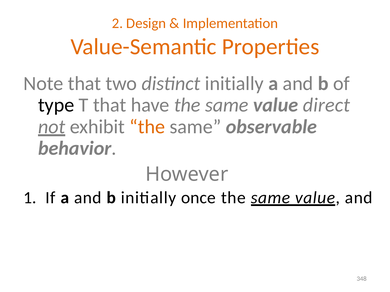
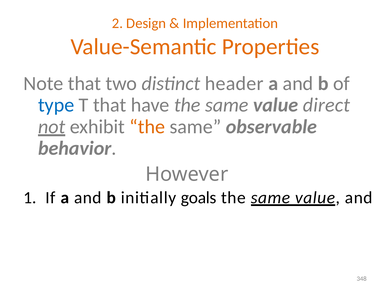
distinct initially: initially -> header
type colour: black -> blue
once: once -> goals
